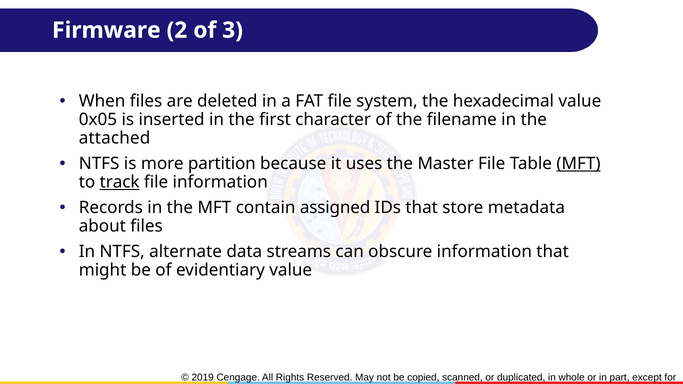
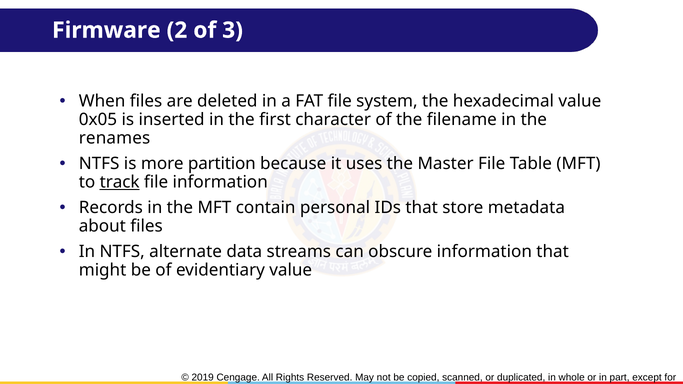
attached: attached -> renames
MFT at (578, 164) underline: present -> none
assigned: assigned -> personal
